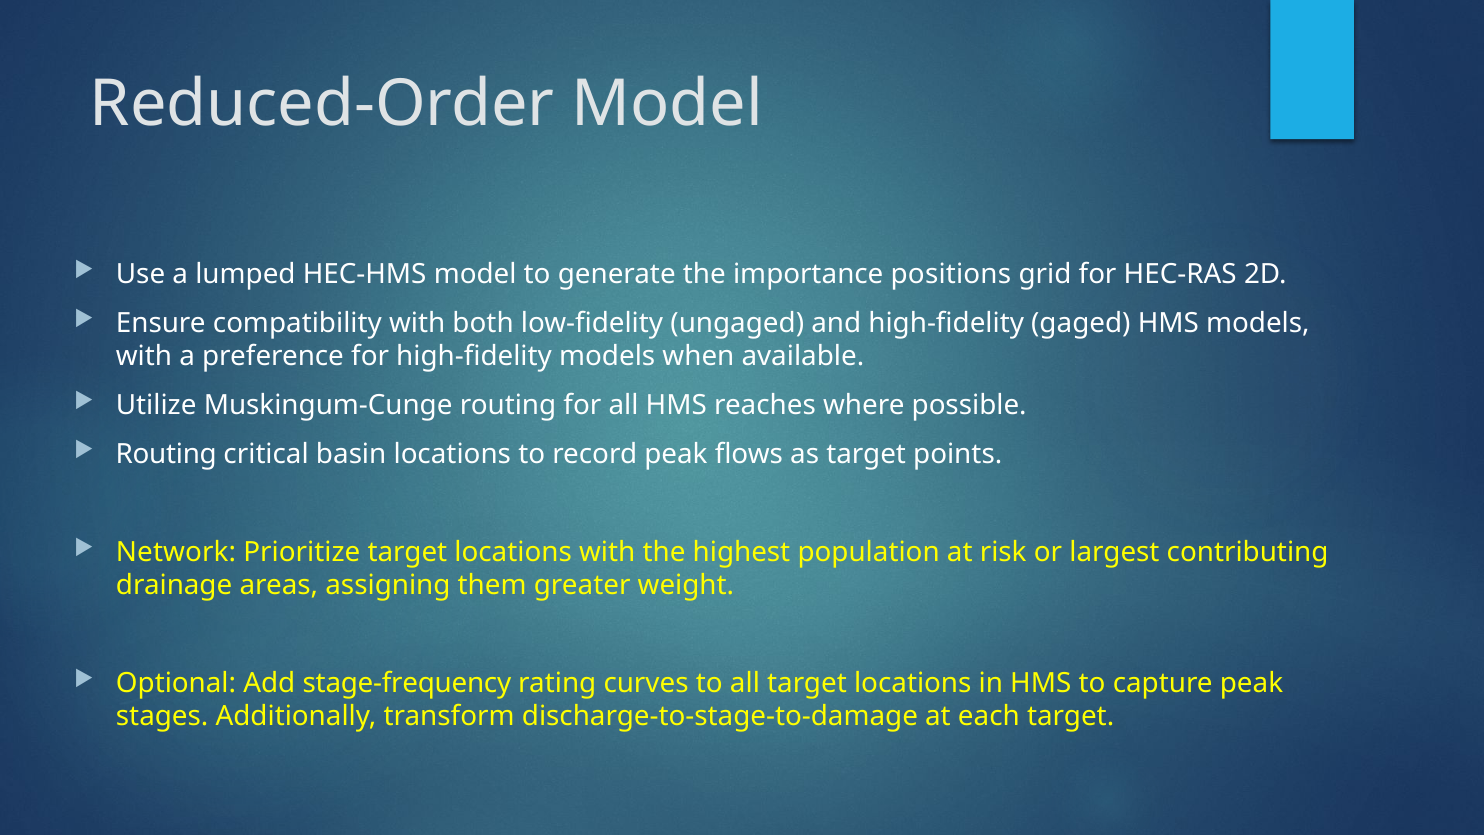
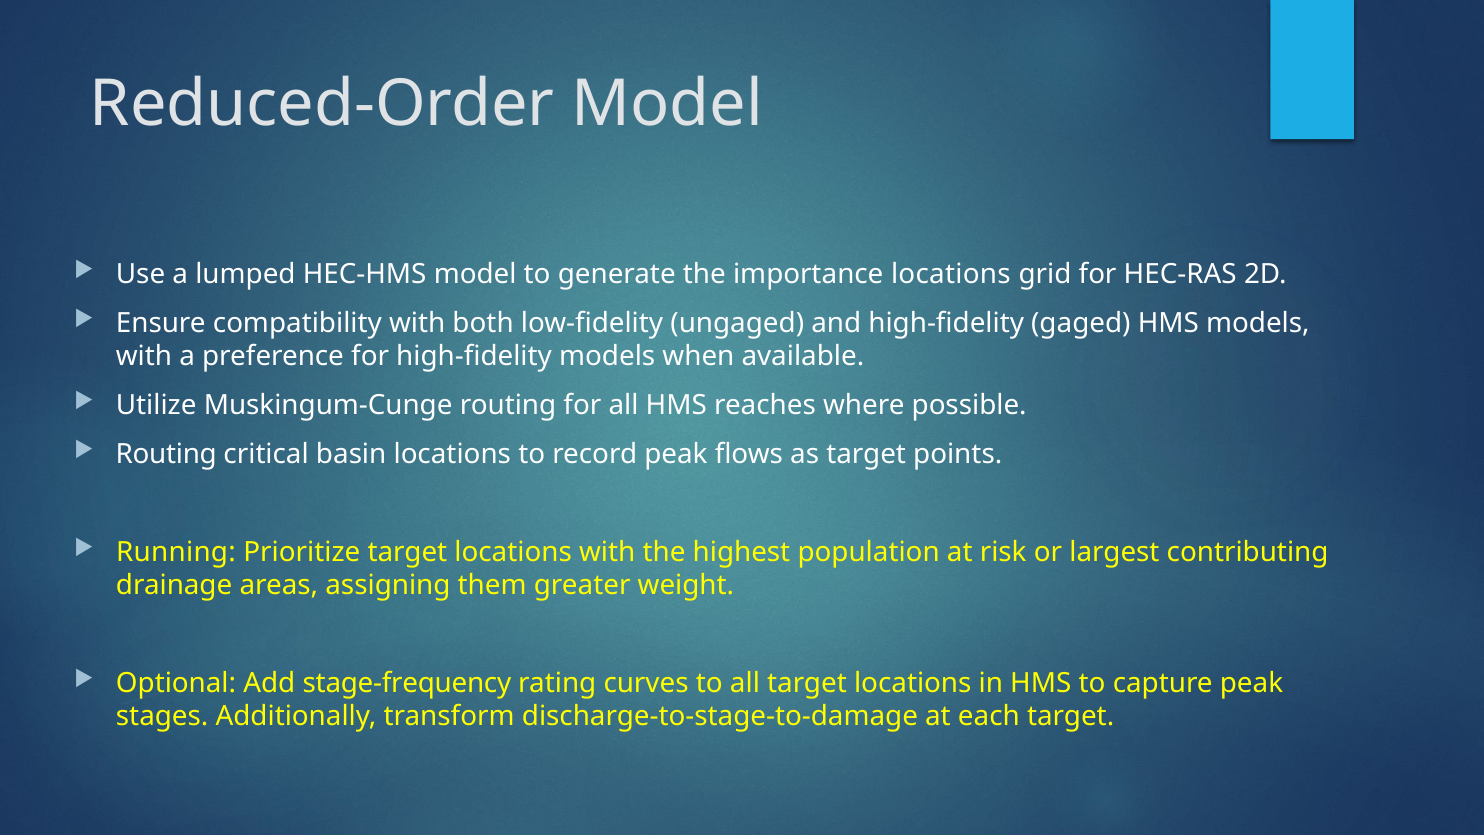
importance positions: positions -> locations
Network: Network -> Running
